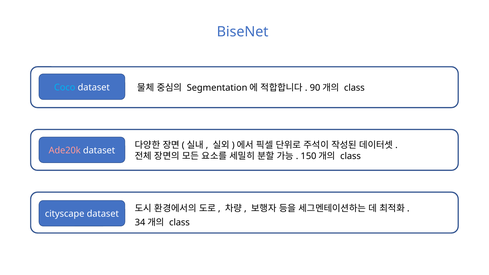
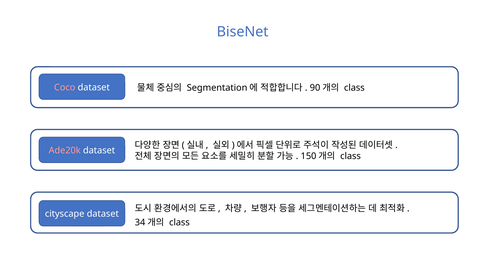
Coco colour: light blue -> pink
